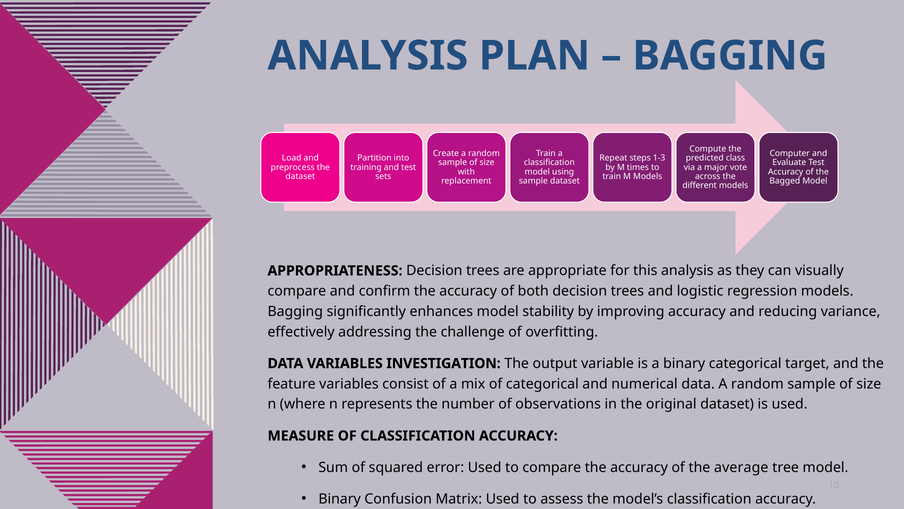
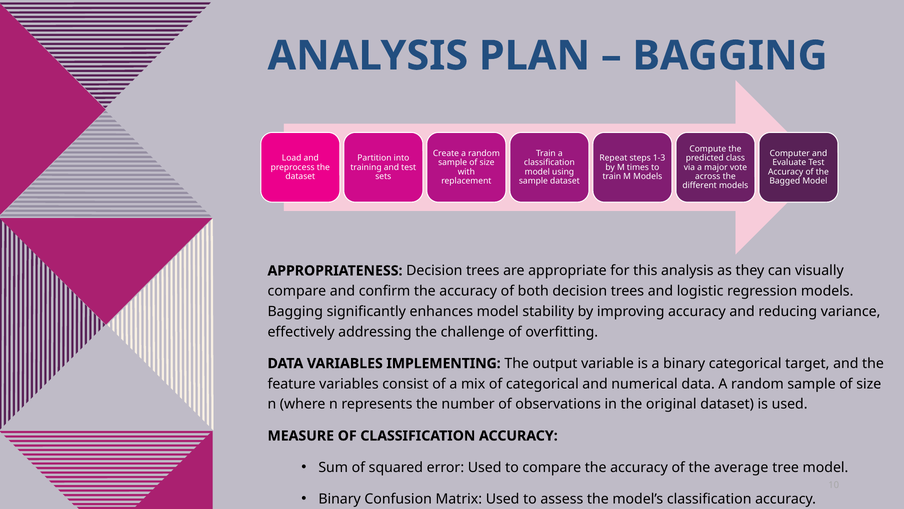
INVESTIGATION: INVESTIGATION -> IMPLEMENTING
